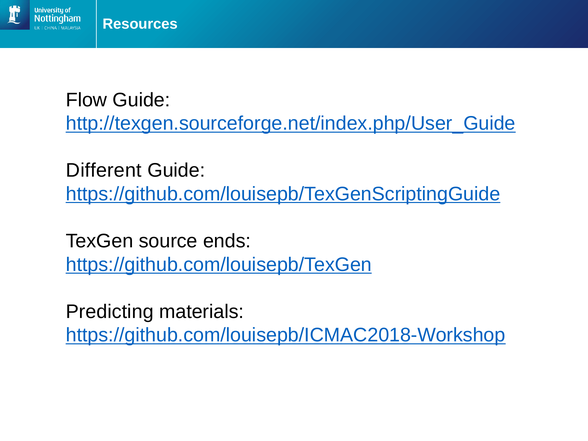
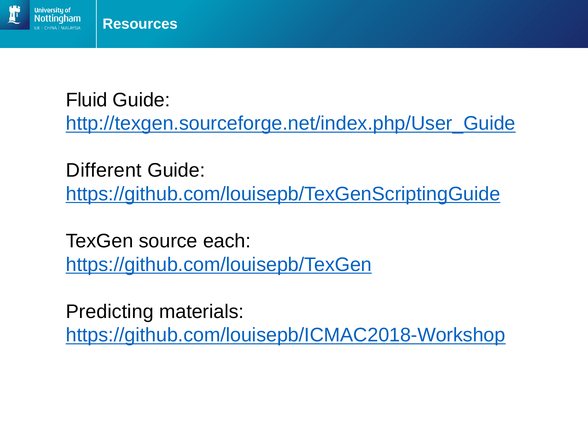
Flow: Flow -> Fluid
ends: ends -> each
